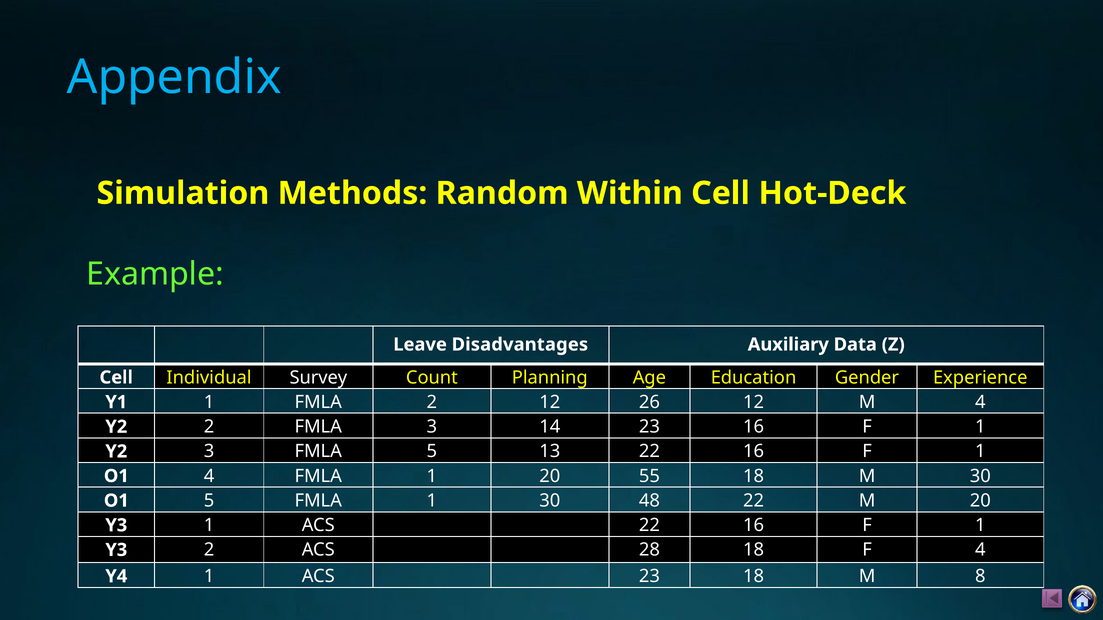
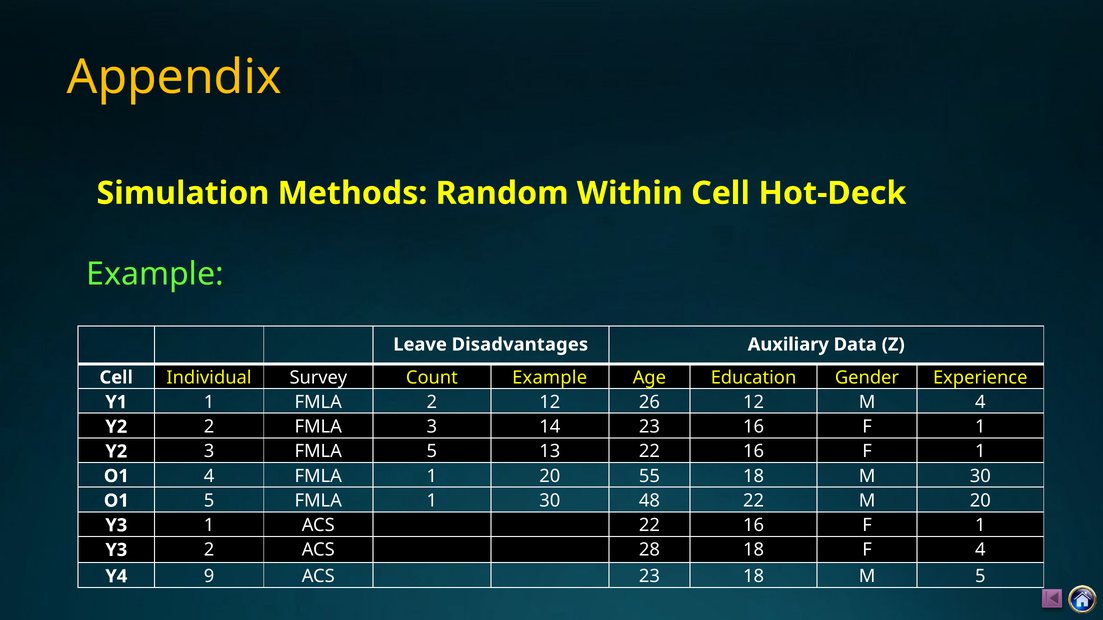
Appendix colour: light blue -> yellow
Count Planning: Planning -> Example
Y4 1: 1 -> 9
M 8: 8 -> 5
